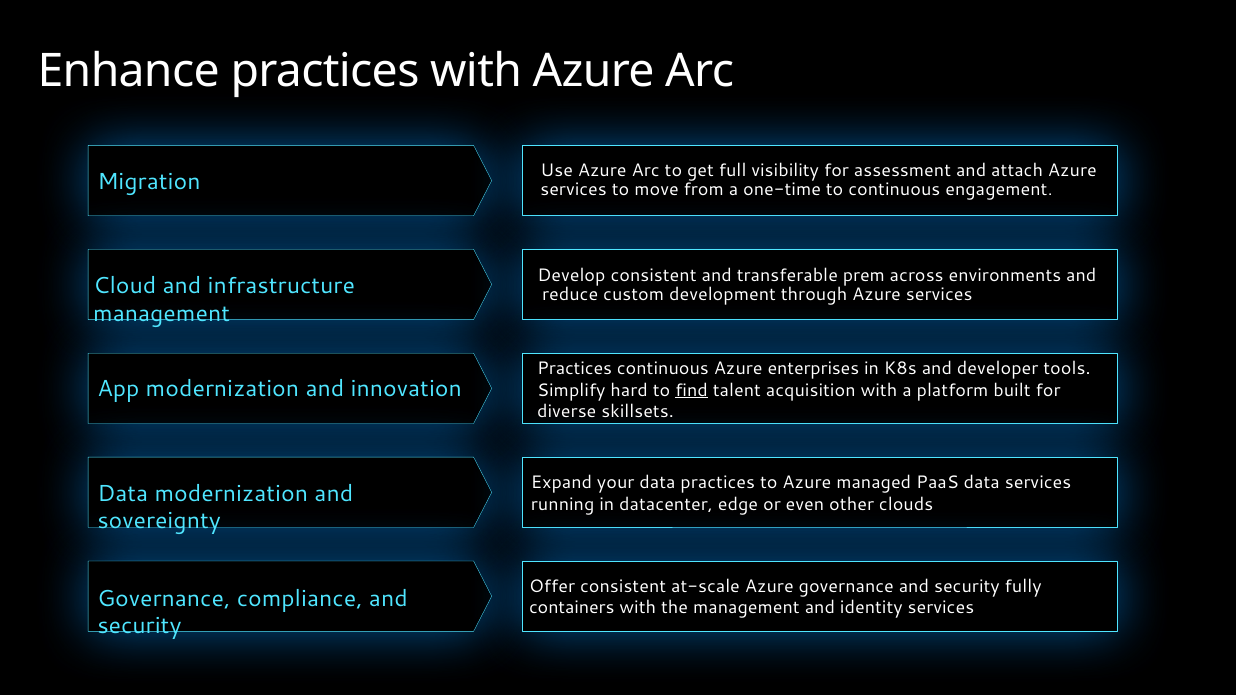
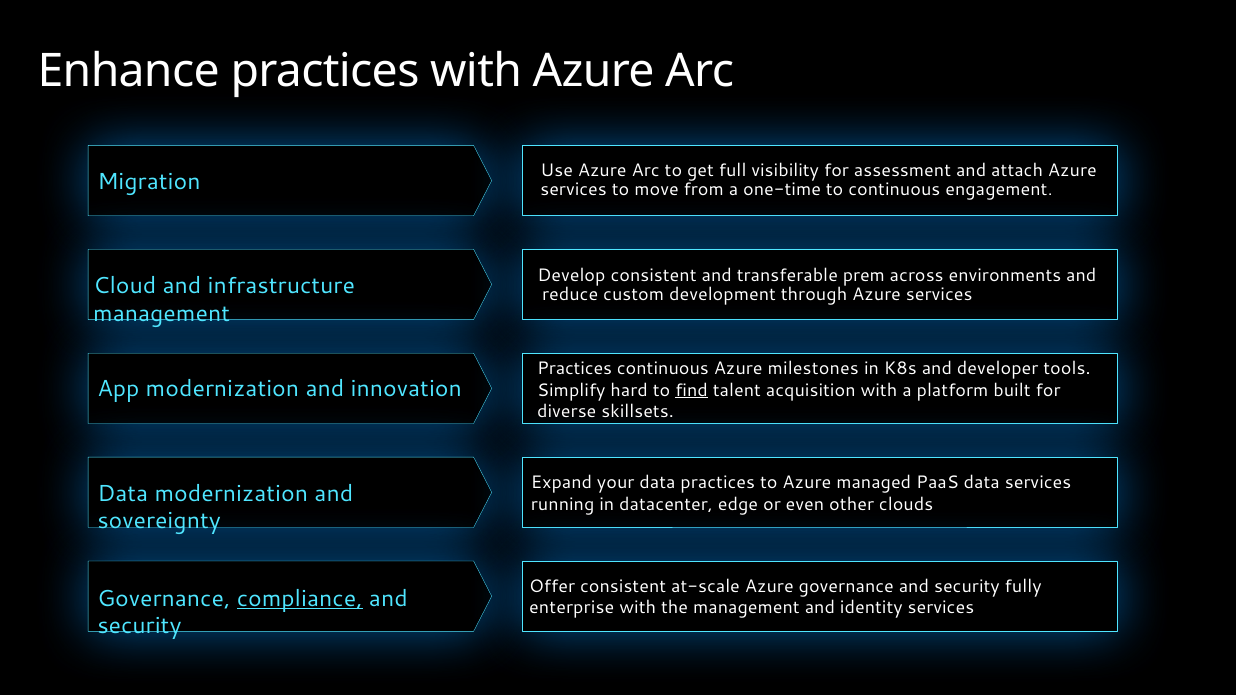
enterprises: enterprises -> milestones
compliance underline: none -> present
containers: containers -> enterprise
